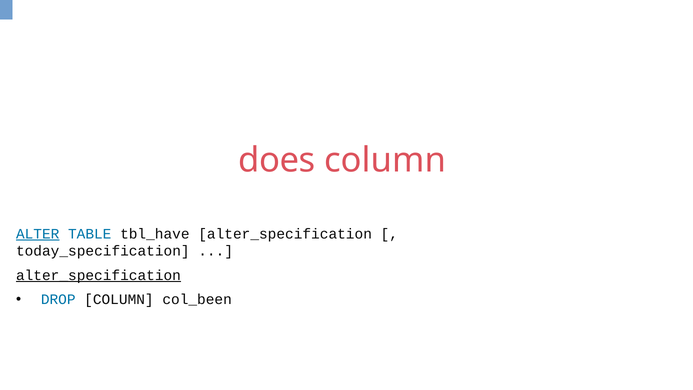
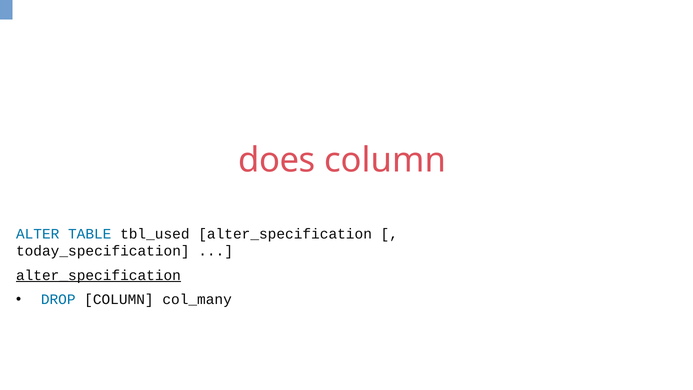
ALTER underline: present -> none
tbl_have: tbl_have -> tbl_used
col_been: col_been -> col_many
